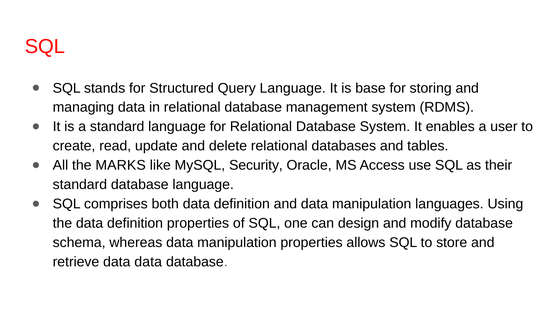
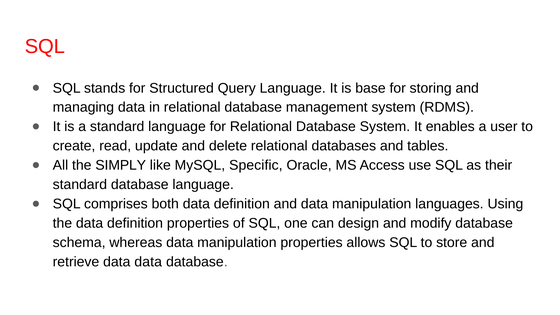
MARKS: MARKS -> SIMPLY
Security: Security -> Specific
